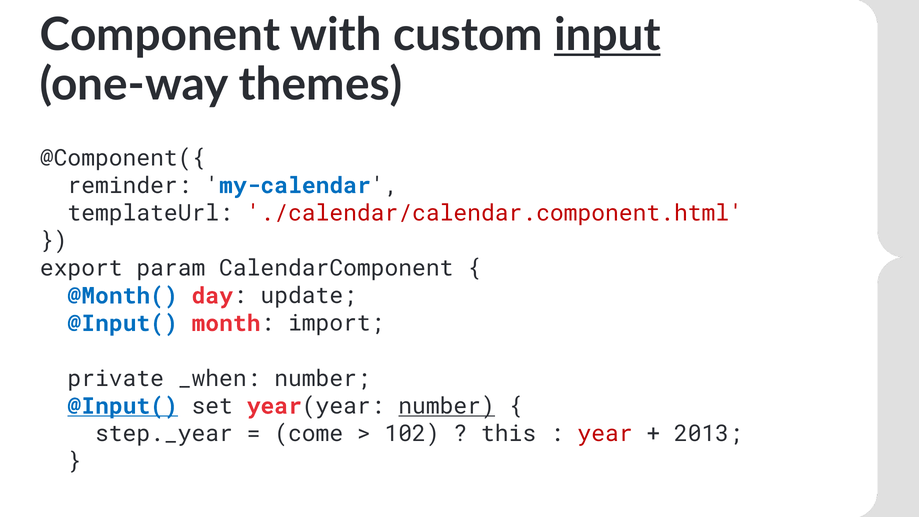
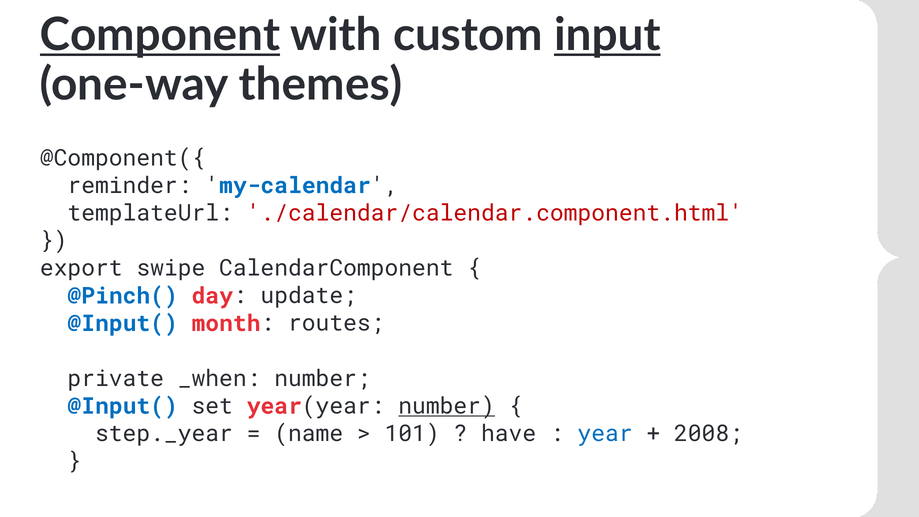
Component underline: none -> present
param: param -> swipe
@Month(: @Month( -> @Pinch(
import: import -> routes
@Input( at (123, 406) underline: present -> none
come: come -> name
102: 102 -> 101
this: this -> have
year colour: red -> blue
2013: 2013 -> 2008
